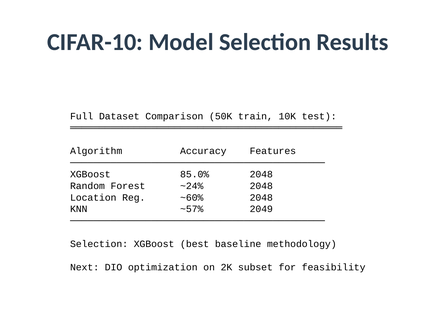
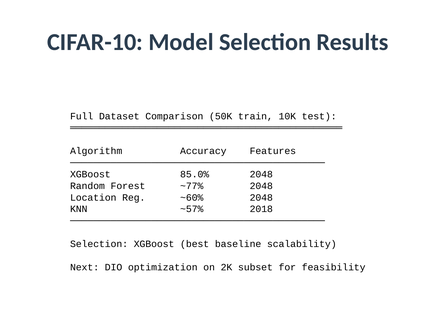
~24%: ~24% -> ~77%
2049: 2049 -> 2018
methodology: methodology -> scalability
